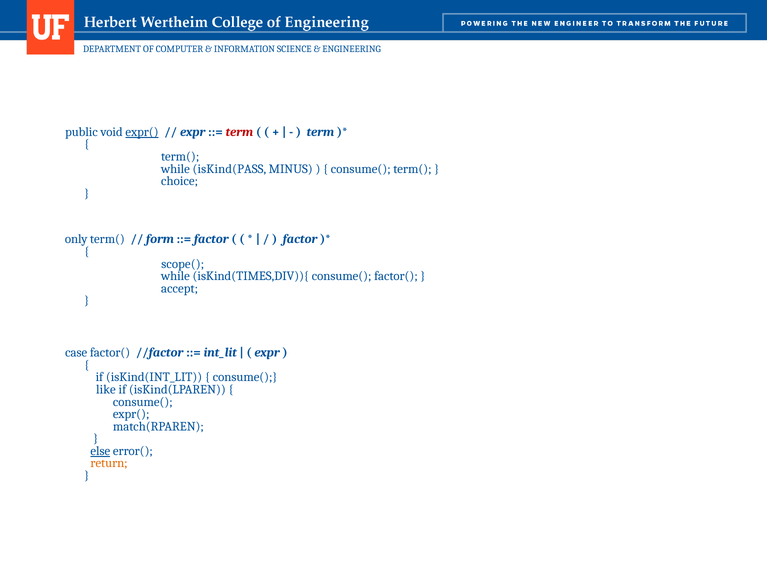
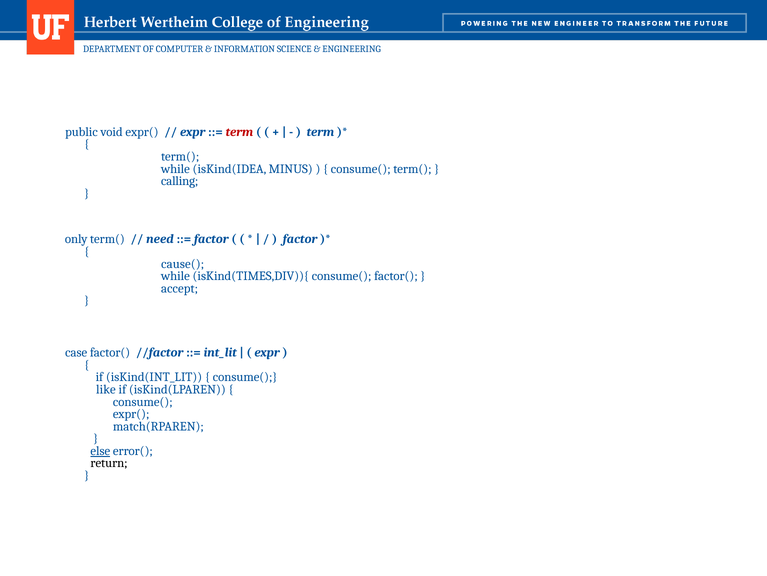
expr( at (142, 132) underline: present -> none
isKind(PASS: isKind(PASS -> isKind(IDEA
choice: choice -> calling
form: form -> need
scope(: scope( -> cause(
return colour: orange -> black
